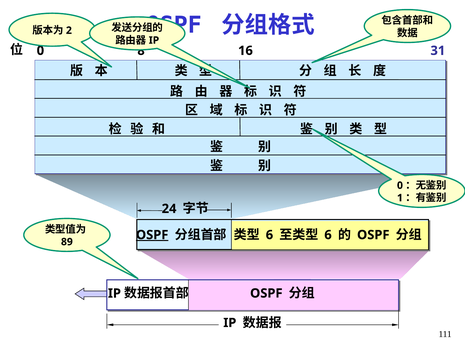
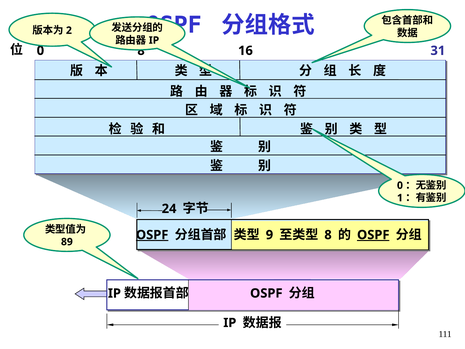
6 at (269, 235): 6 -> 9
6 at (328, 235): 6 -> 8
OSPF at (373, 235) underline: none -> present
